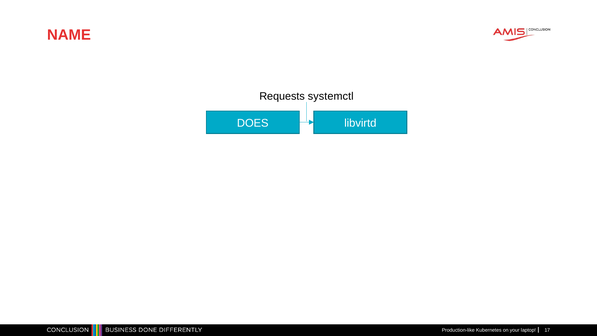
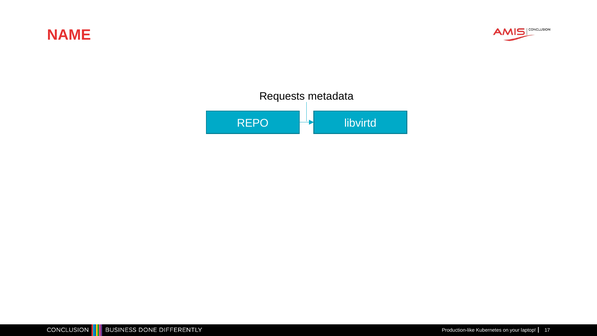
systemctl: systemctl -> metadata
DOES: DOES -> REPO
